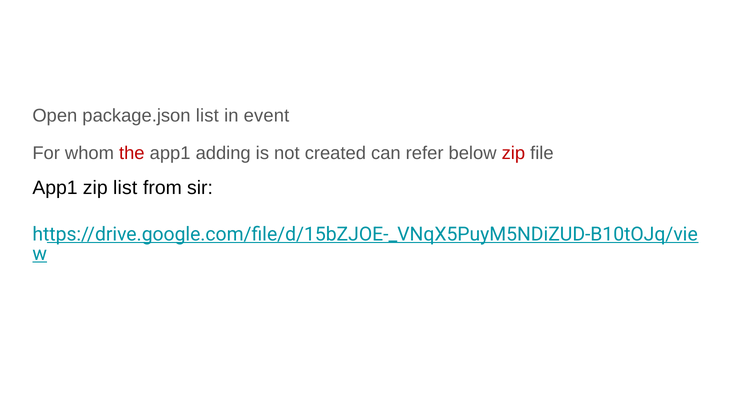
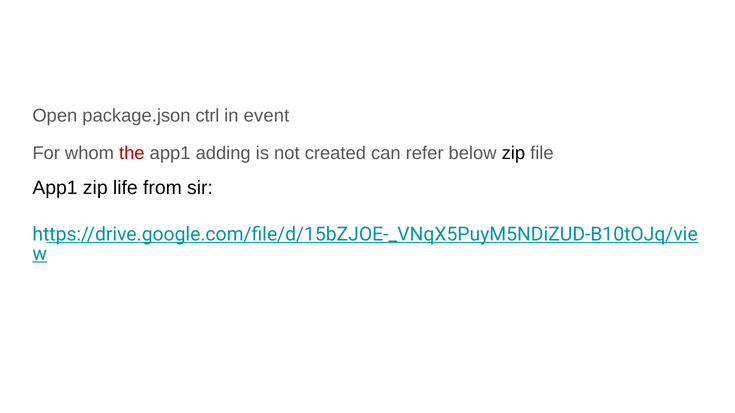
package.json list: list -> ctrl
zip at (513, 153) colour: red -> black
zip list: list -> life
